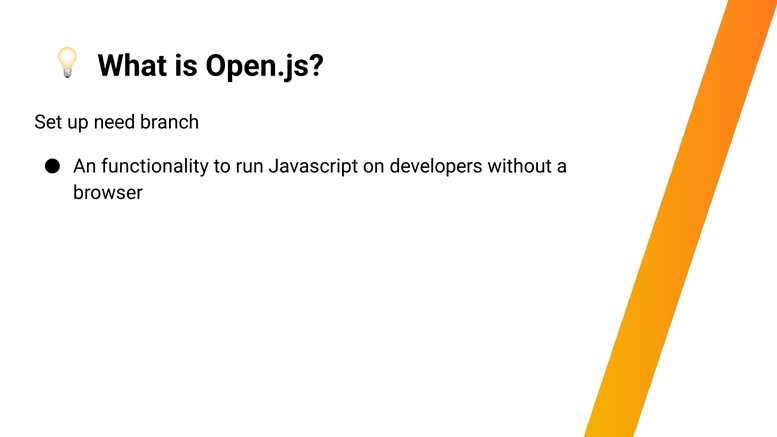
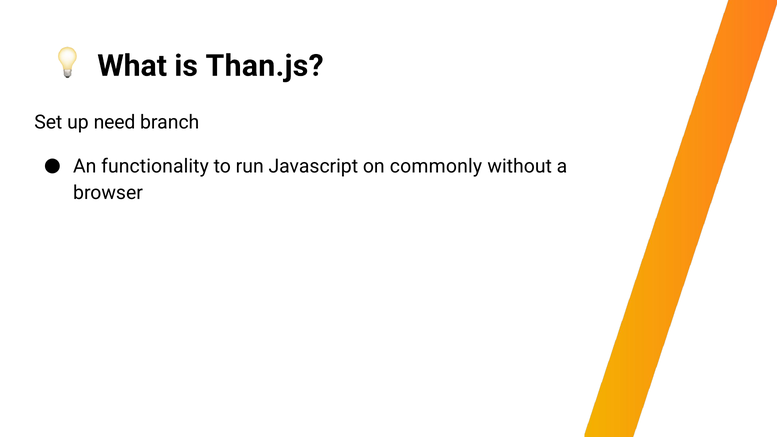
Open.js: Open.js -> Than.js
developers: developers -> commonly
